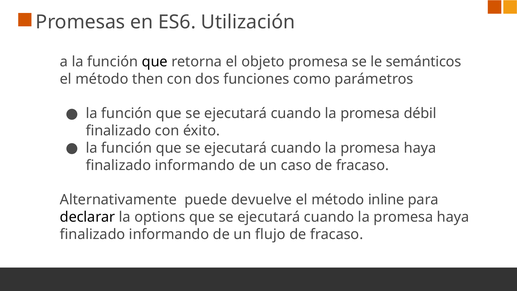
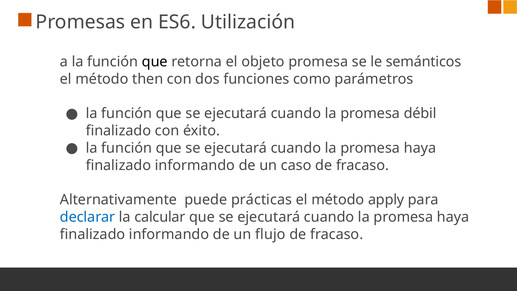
devuelve: devuelve -> prácticas
inline: inline -> apply
declarar colour: black -> blue
options: options -> calcular
